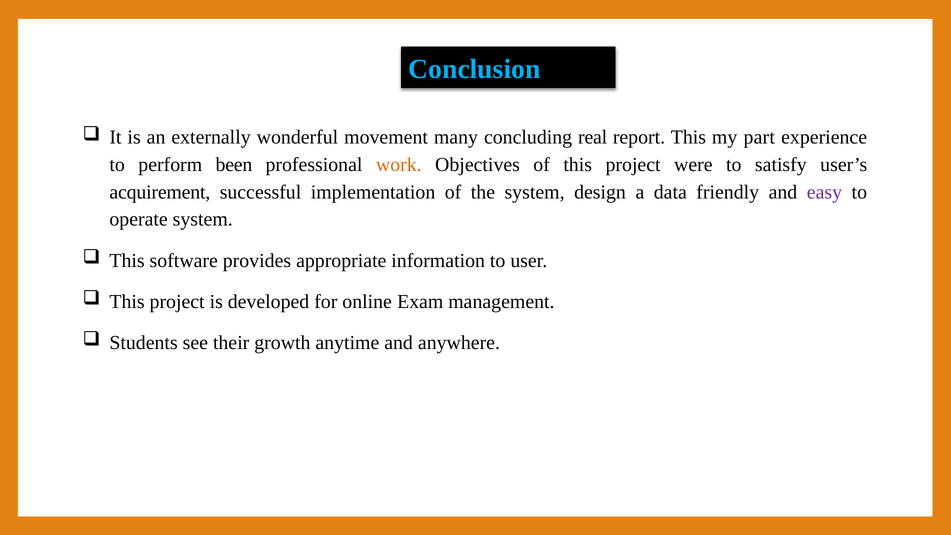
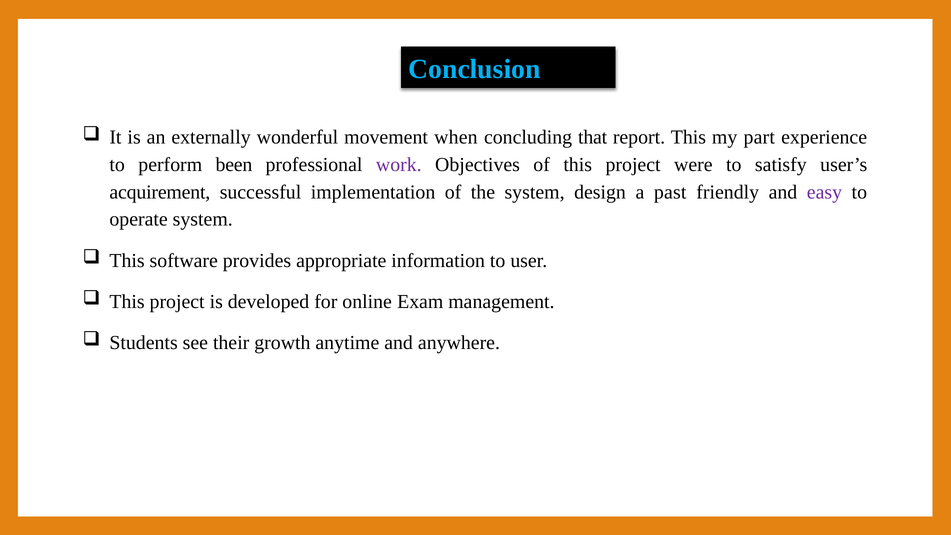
many: many -> when
real: real -> that
work colour: orange -> purple
data: data -> past
